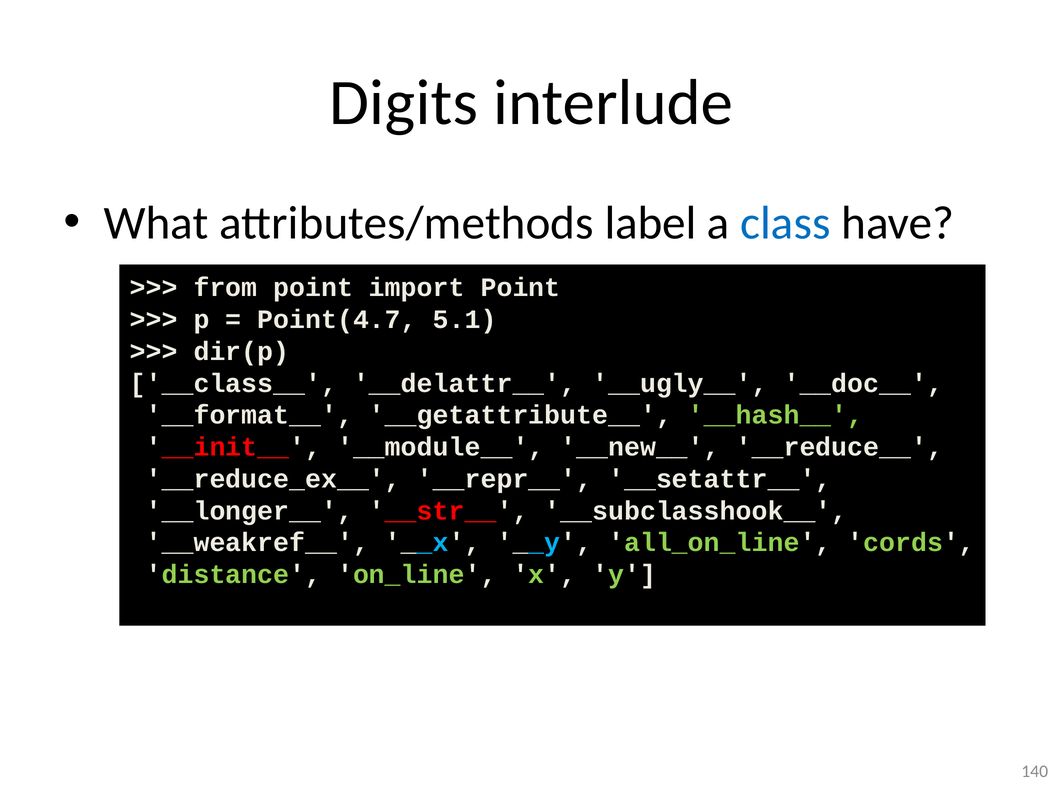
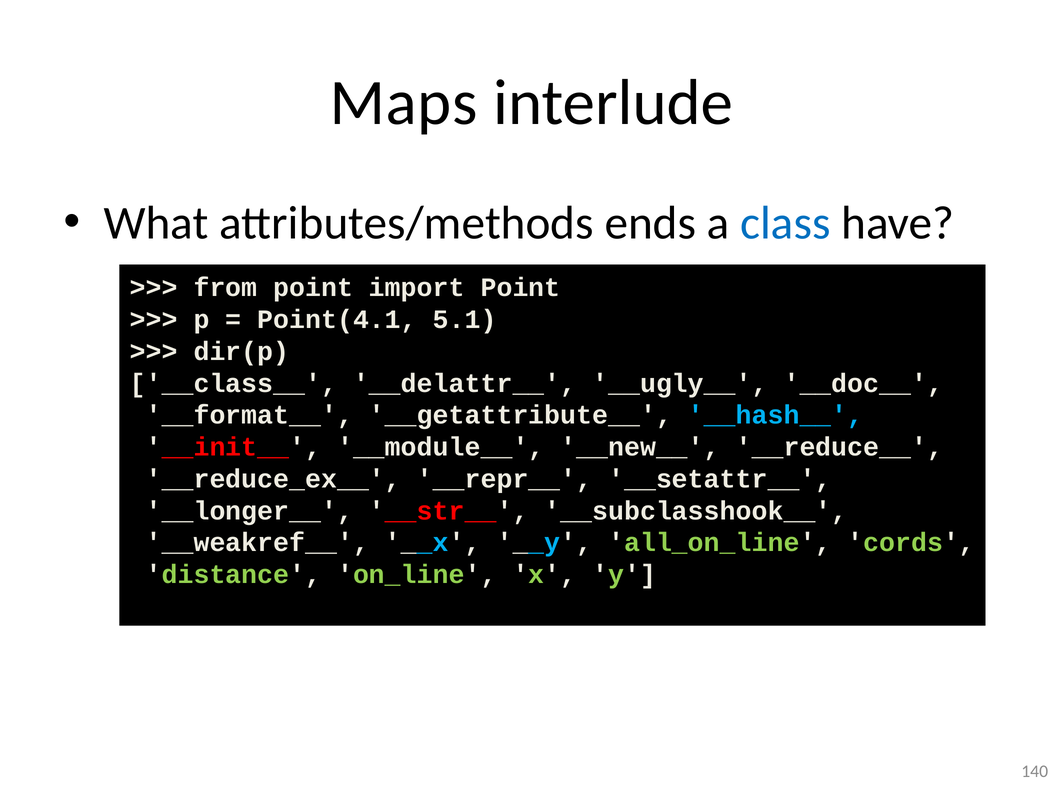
Digits: Digits -> Maps
label: label -> ends
Point(4.7: Point(4.7 -> Point(4.1
__hash__ colour: light green -> light blue
